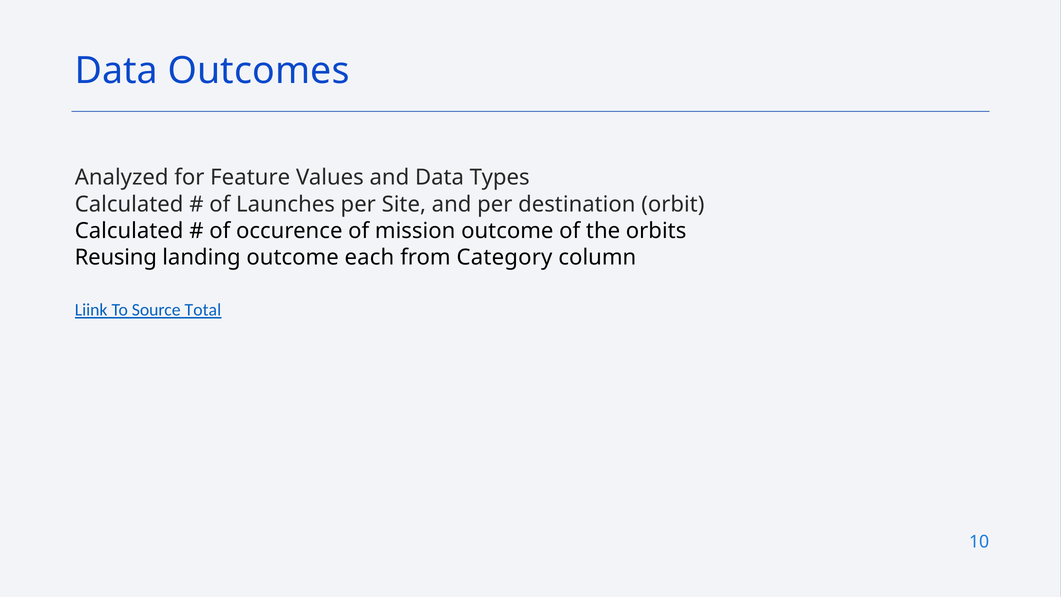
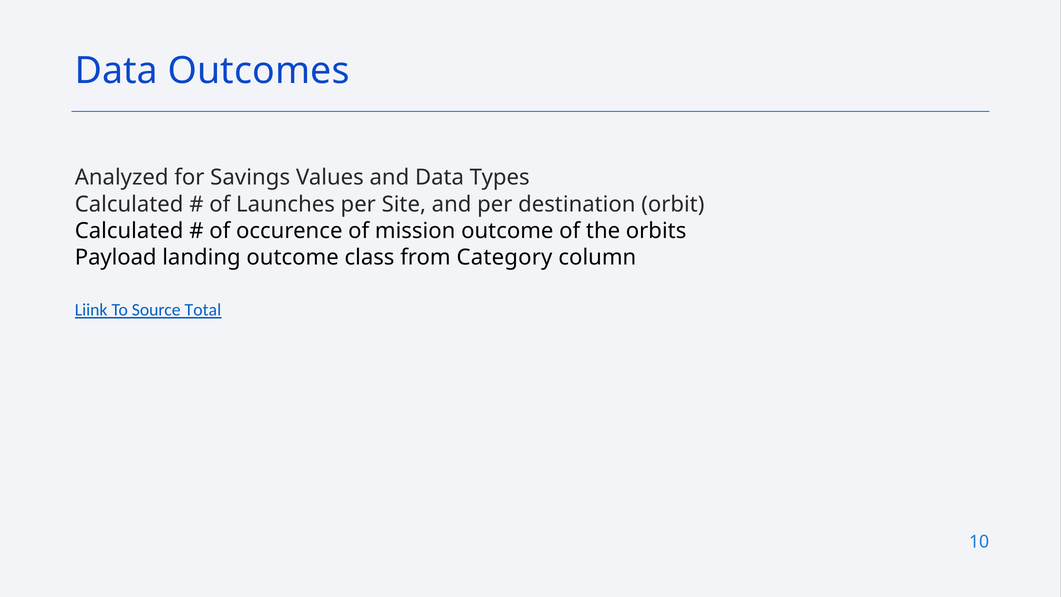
Feature: Feature -> Savings
Reusing: Reusing -> Payload
each: each -> class
